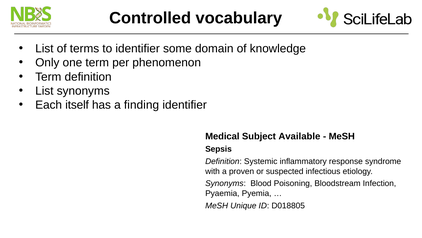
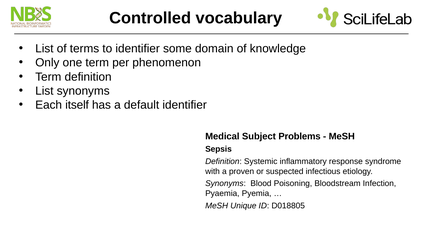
finding: finding -> default
Available: Available -> Problems
